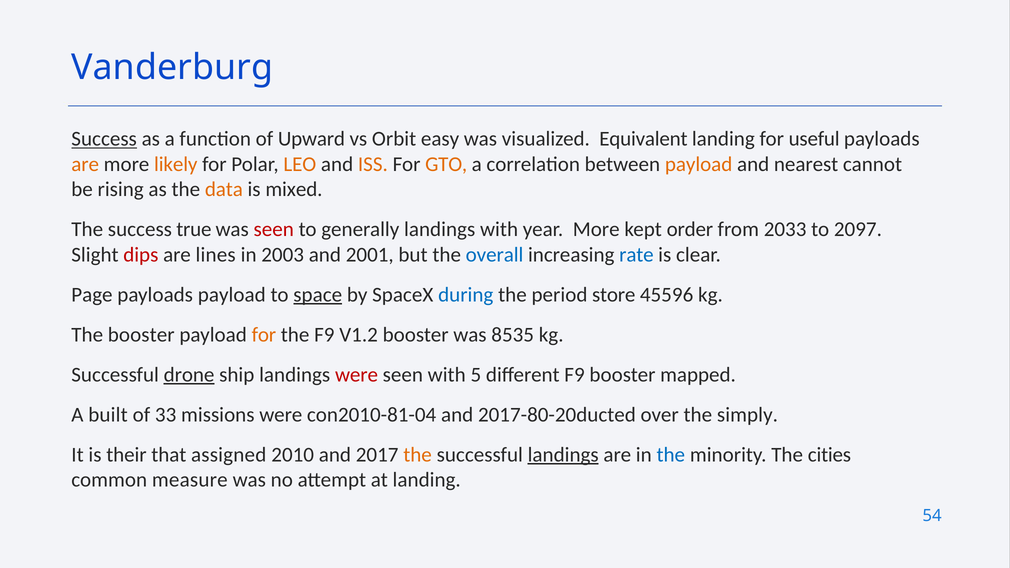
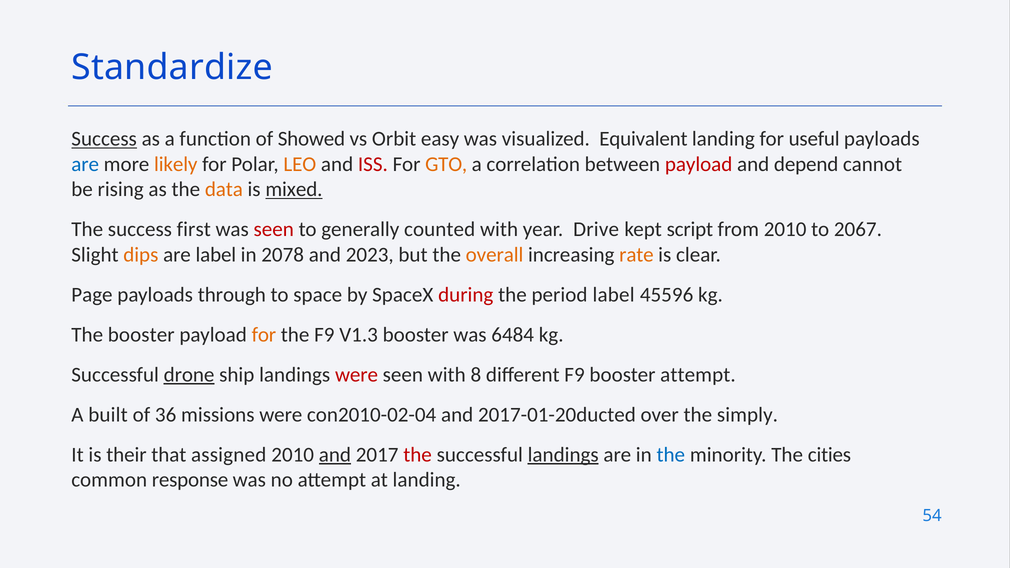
Vanderburg: Vanderburg -> Standardize
Upward: Upward -> Showed
are at (85, 164) colour: orange -> blue
ISS colour: orange -> red
payload at (699, 164) colour: orange -> red
nearest: nearest -> depend
mixed underline: none -> present
true: true -> first
generally landings: landings -> counted
year More: More -> Drive
order: order -> script
from 2033: 2033 -> 2010
2097: 2097 -> 2067
dips colour: red -> orange
are lines: lines -> label
2003: 2003 -> 2078
2001: 2001 -> 2023
overall colour: blue -> orange
rate colour: blue -> orange
payloads payload: payload -> through
space underline: present -> none
during colour: blue -> red
period store: store -> label
V1.2: V1.2 -> V1.3
8535: 8535 -> 6484
5: 5 -> 8
booster mapped: mapped -> attempt
33: 33 -> 36
con2010-81-04: con2010-81-04 -> con2010-02-04
2017-80-20ducted: 2017-80-20ducted -> 2017-01-20ducted
and at (335, 455) underline: none -> present
the at (418, 455) colour: orange -> red
measure: measure -> response
